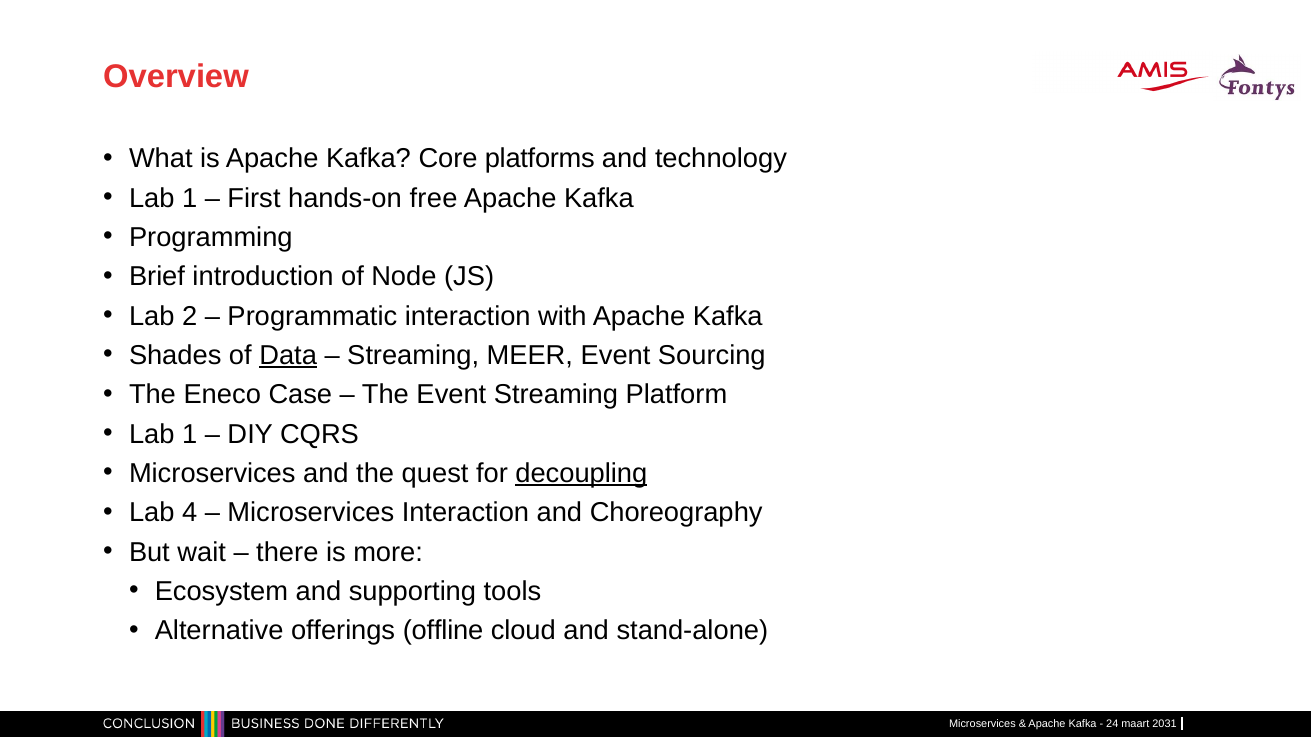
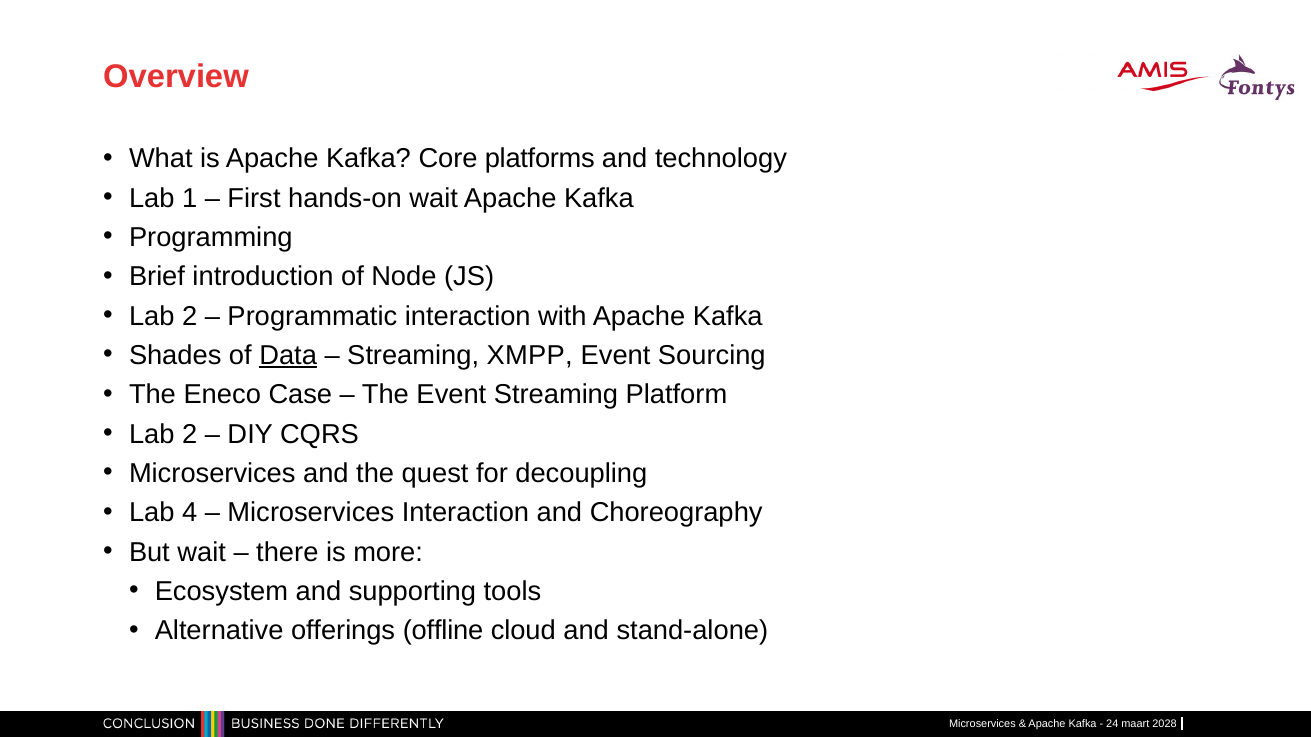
hands-on free: free -> wait
MEER: MEER -> XMPP
1 at (190, 434): 1 -> 2
decoupling underline: present -> none
2031: 2031 -> 2028
